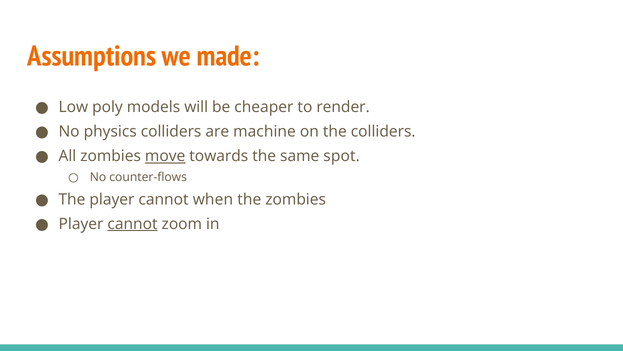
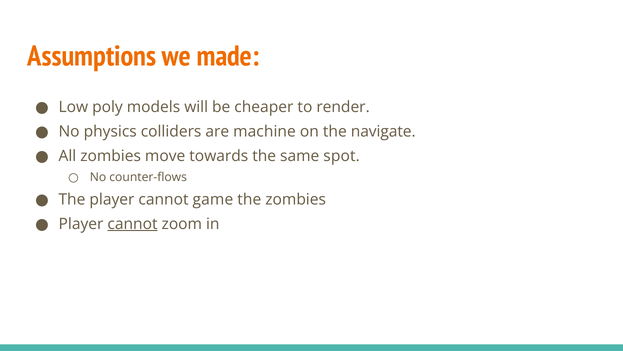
the colliders: colliders -> navigate
move underline: present -> none
when: when -> game
